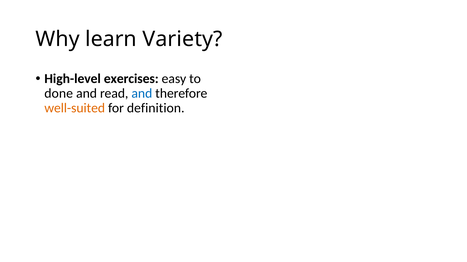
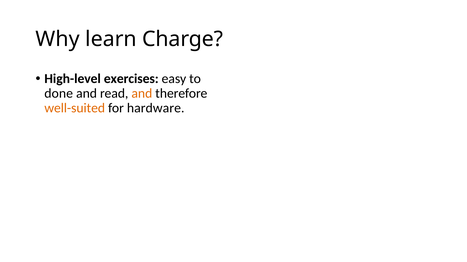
Variety: Variety -> Charge
and at (142, 94) colour: blue -> orange
definition: definition -> hardware
